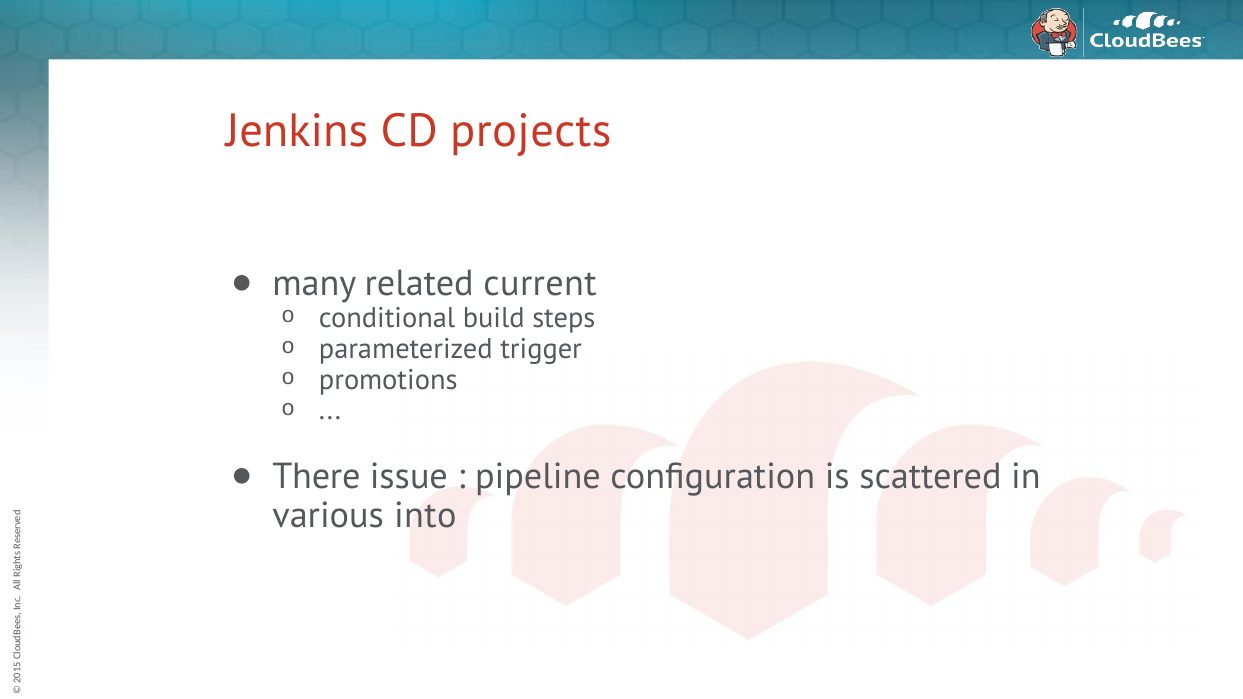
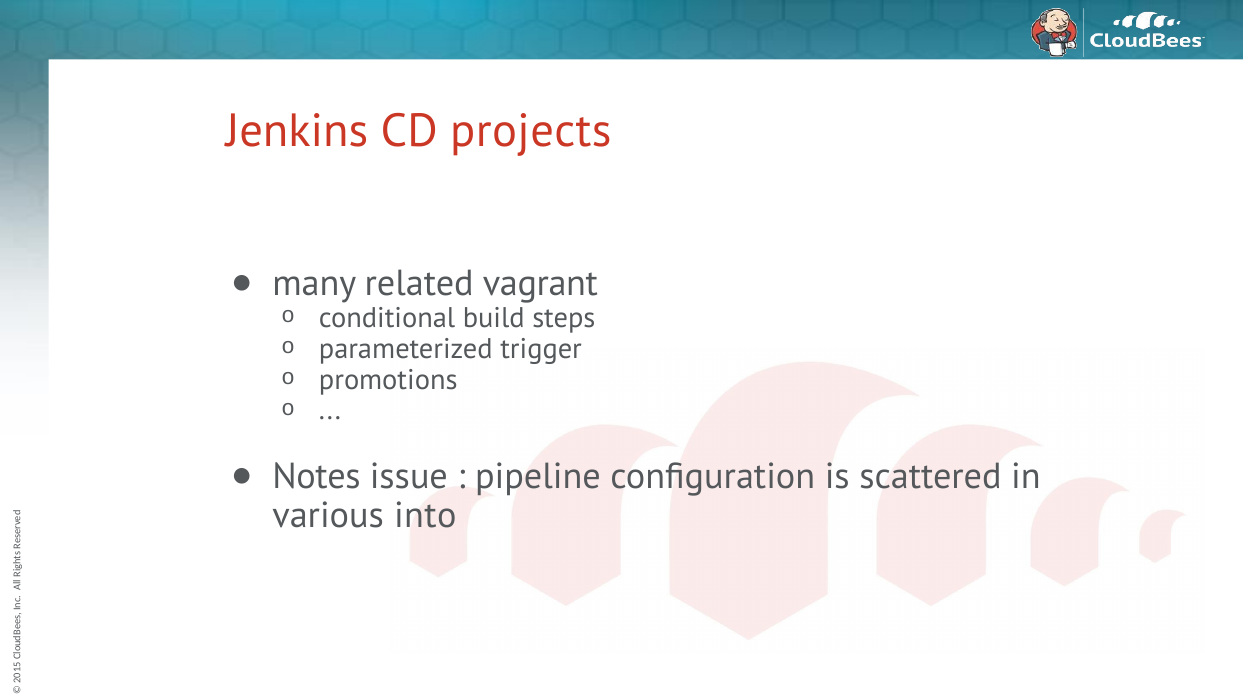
current: current -> vagrant
There: There -> Notes
